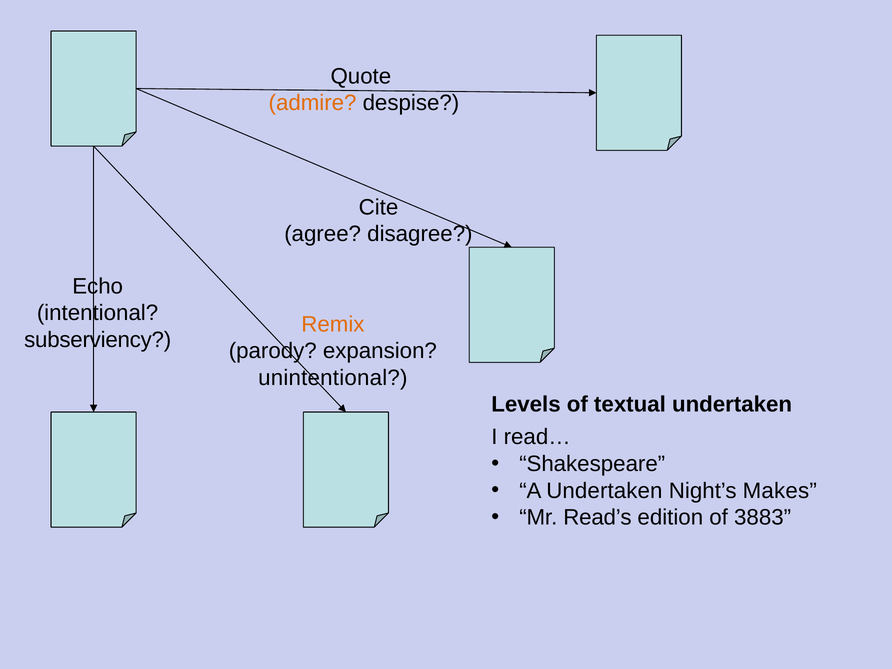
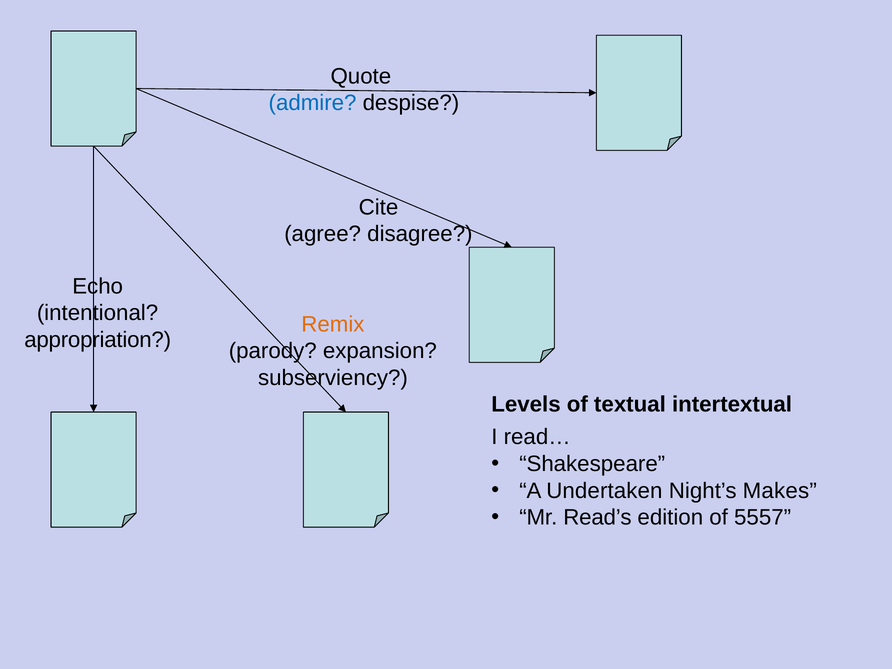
admire colour: orange -> blue
subserviency: subserviency -> appropriation
unintentional: unintentional -> subserviency
textual undertaken: undertaken -> intertextual
3883: 3883 -> 5557
